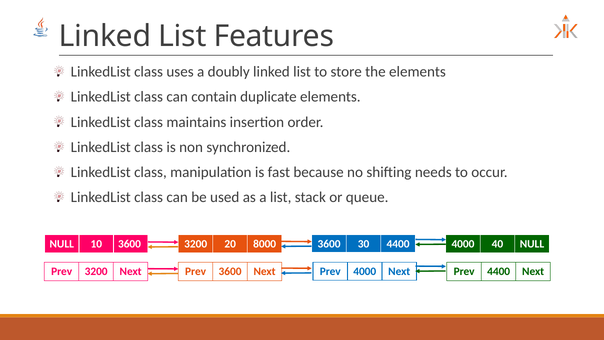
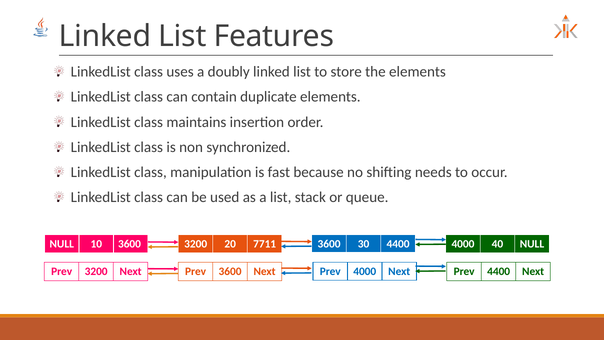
8000: 8000 -> 7711
